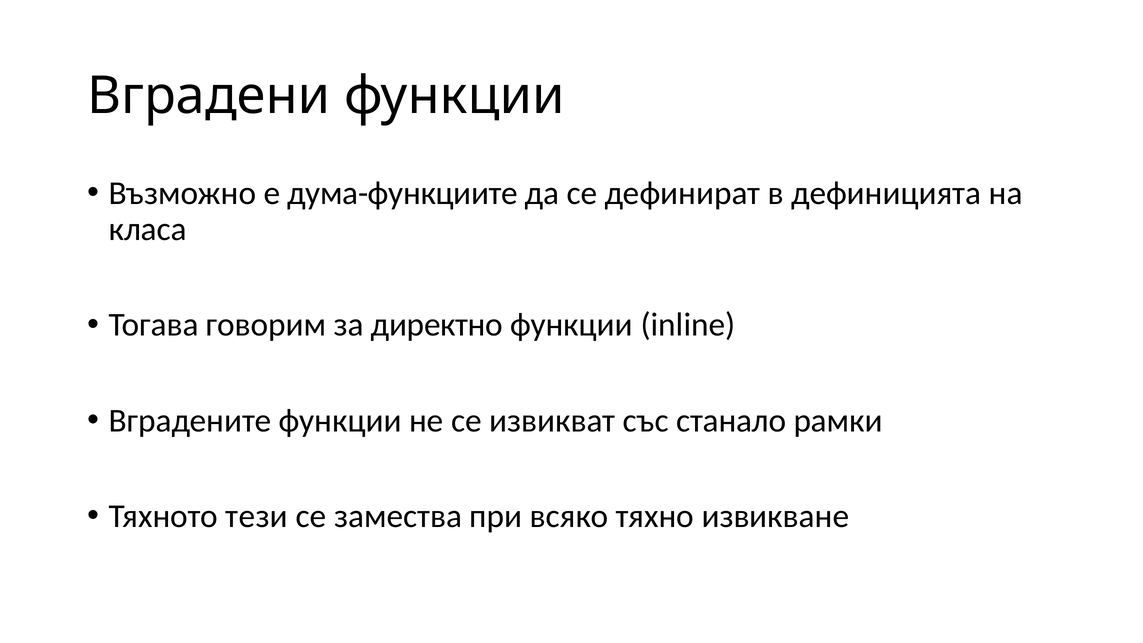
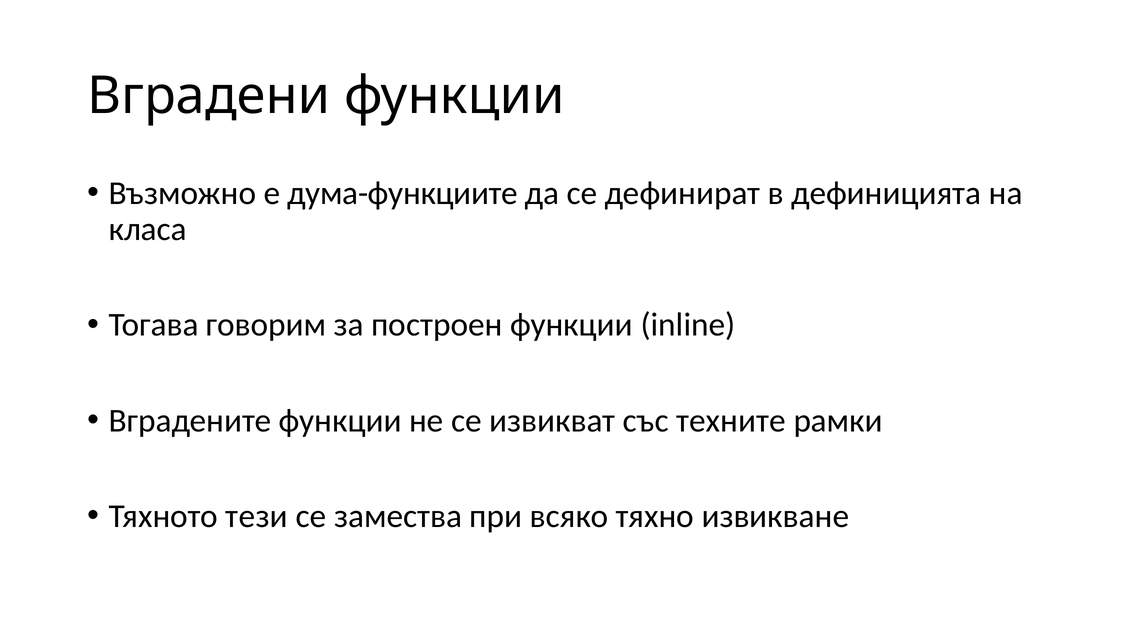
директно: директно -> построен
станало: станало -> техните
